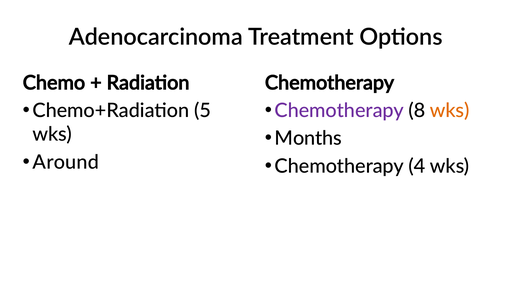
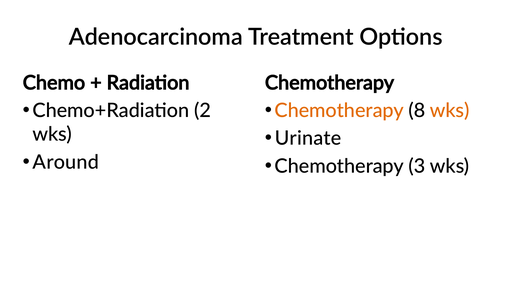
5: 5 -> 2
Chemotherapy at (339, 111) colour: purple -> orange
Months: Months -> Urinate
4: 4 -> 3
